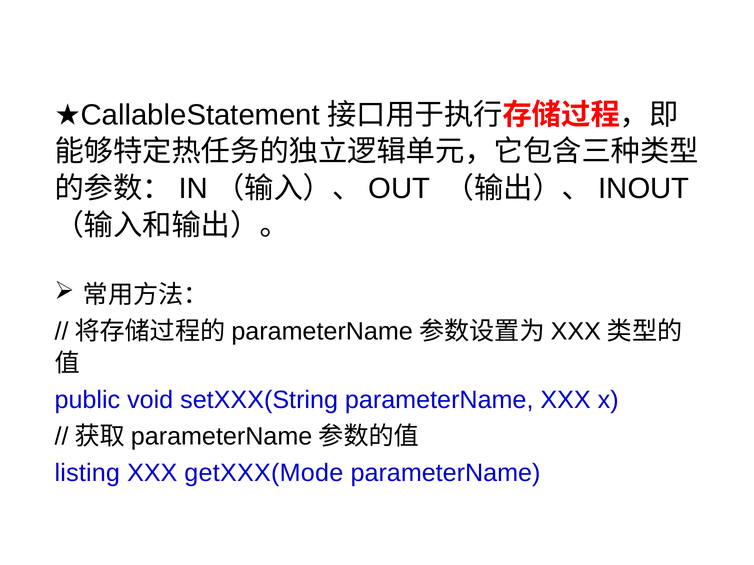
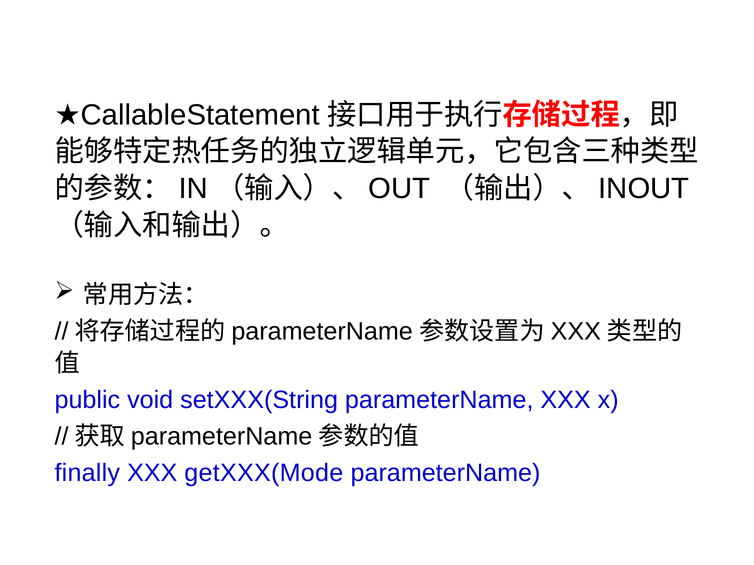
listing: listing -> finally
